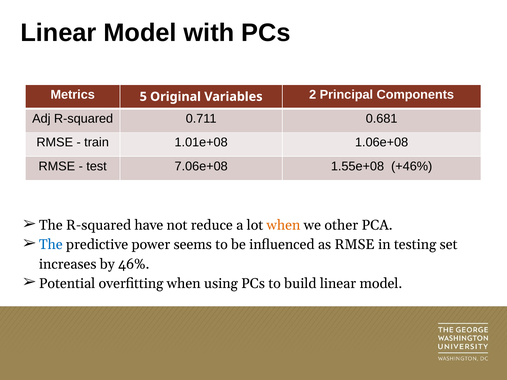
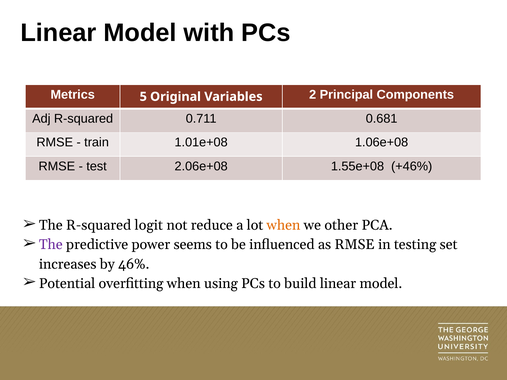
7.06e+08: 7.06e+08 -> 2.06e+08
have: have -> logit
The at (51, 245) colour: blue -> purple
